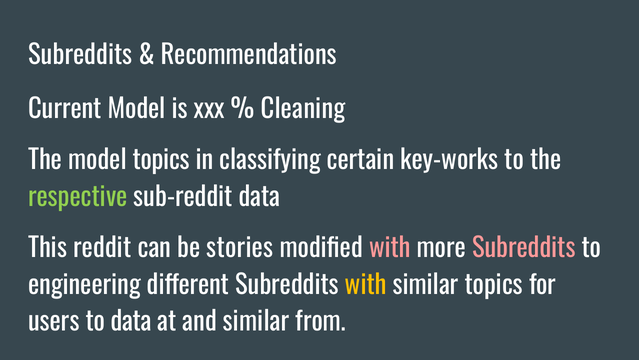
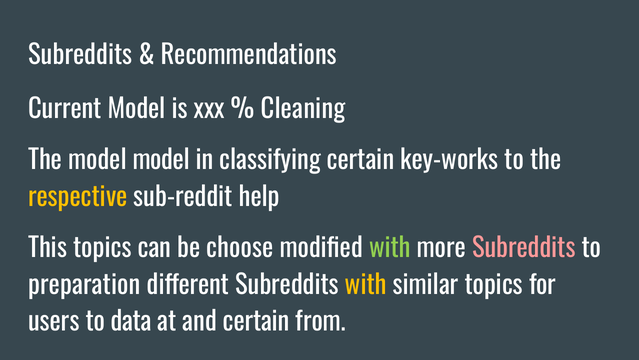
model topics: topics -> model
respective colour: light green -> yellow
sub-reddit data: data -> help
This reddit: reddit -> topics
stories: stories -> choose
with at (390, 248) colour: pink -> light green
engineering: engineering -> preparation
and similar: similar -> certain
